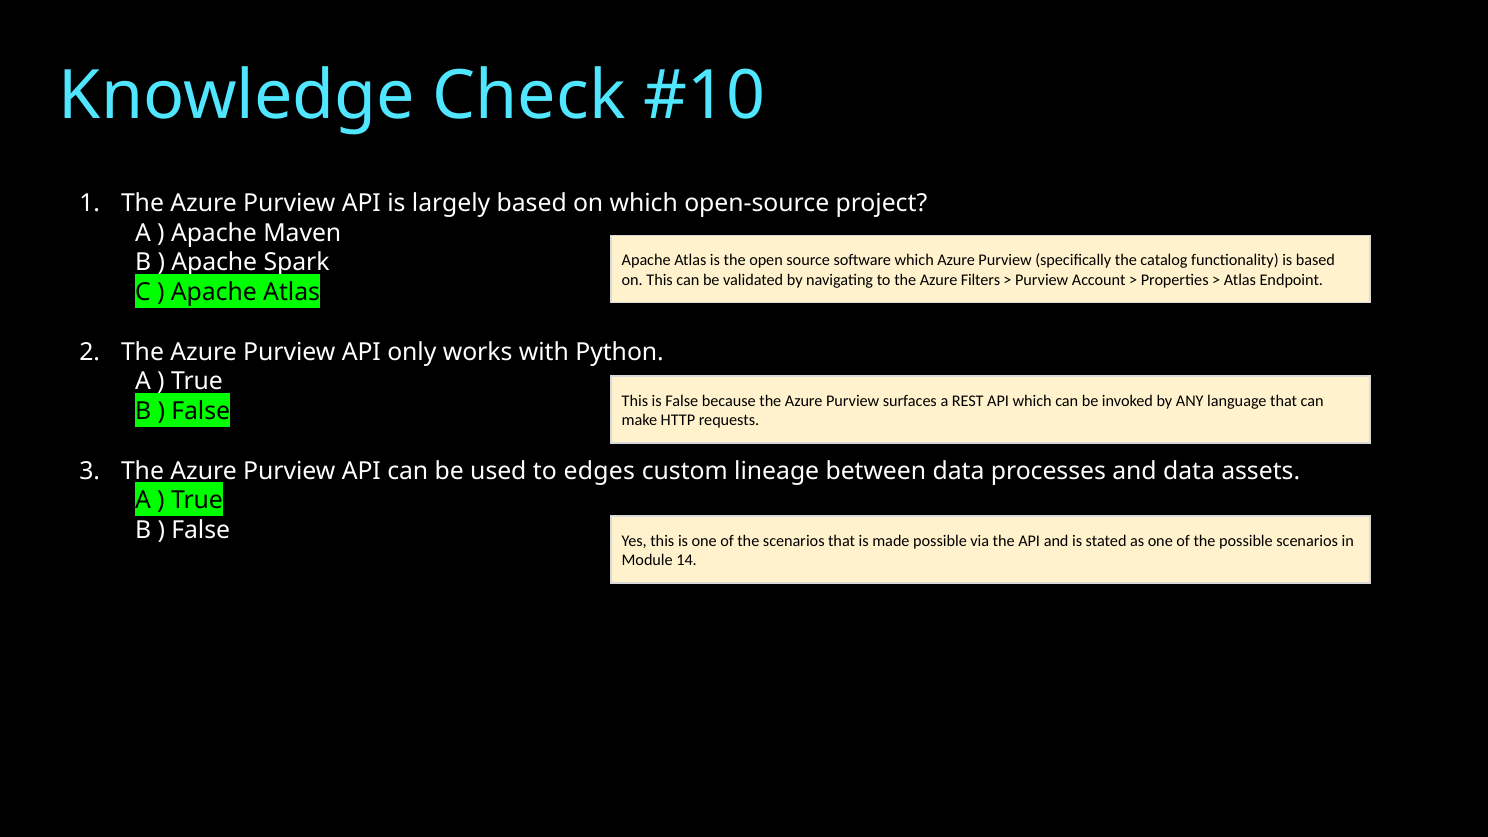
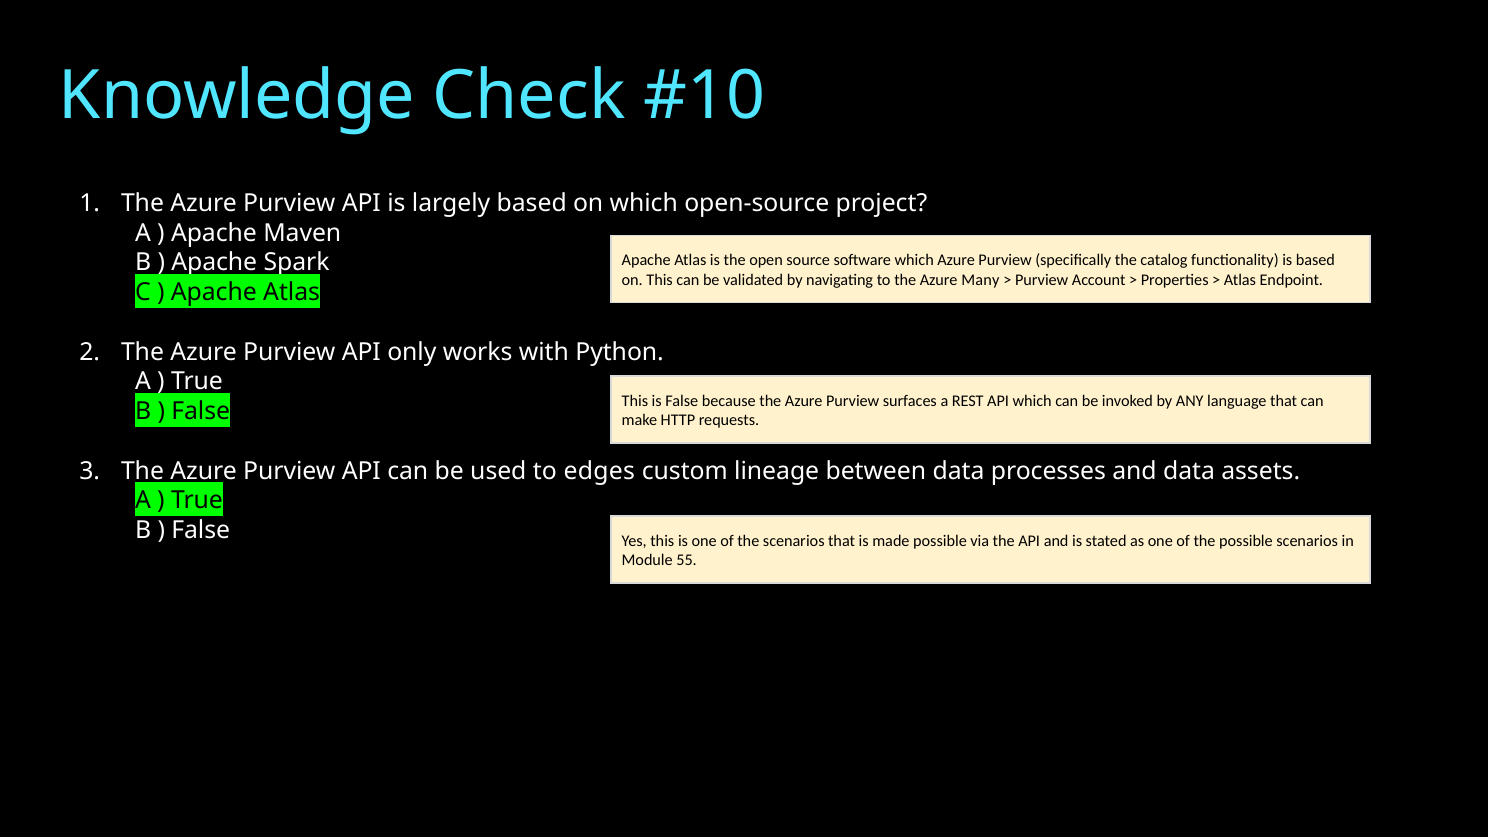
Filters: Filters -> Many
14: 14 -> 55
